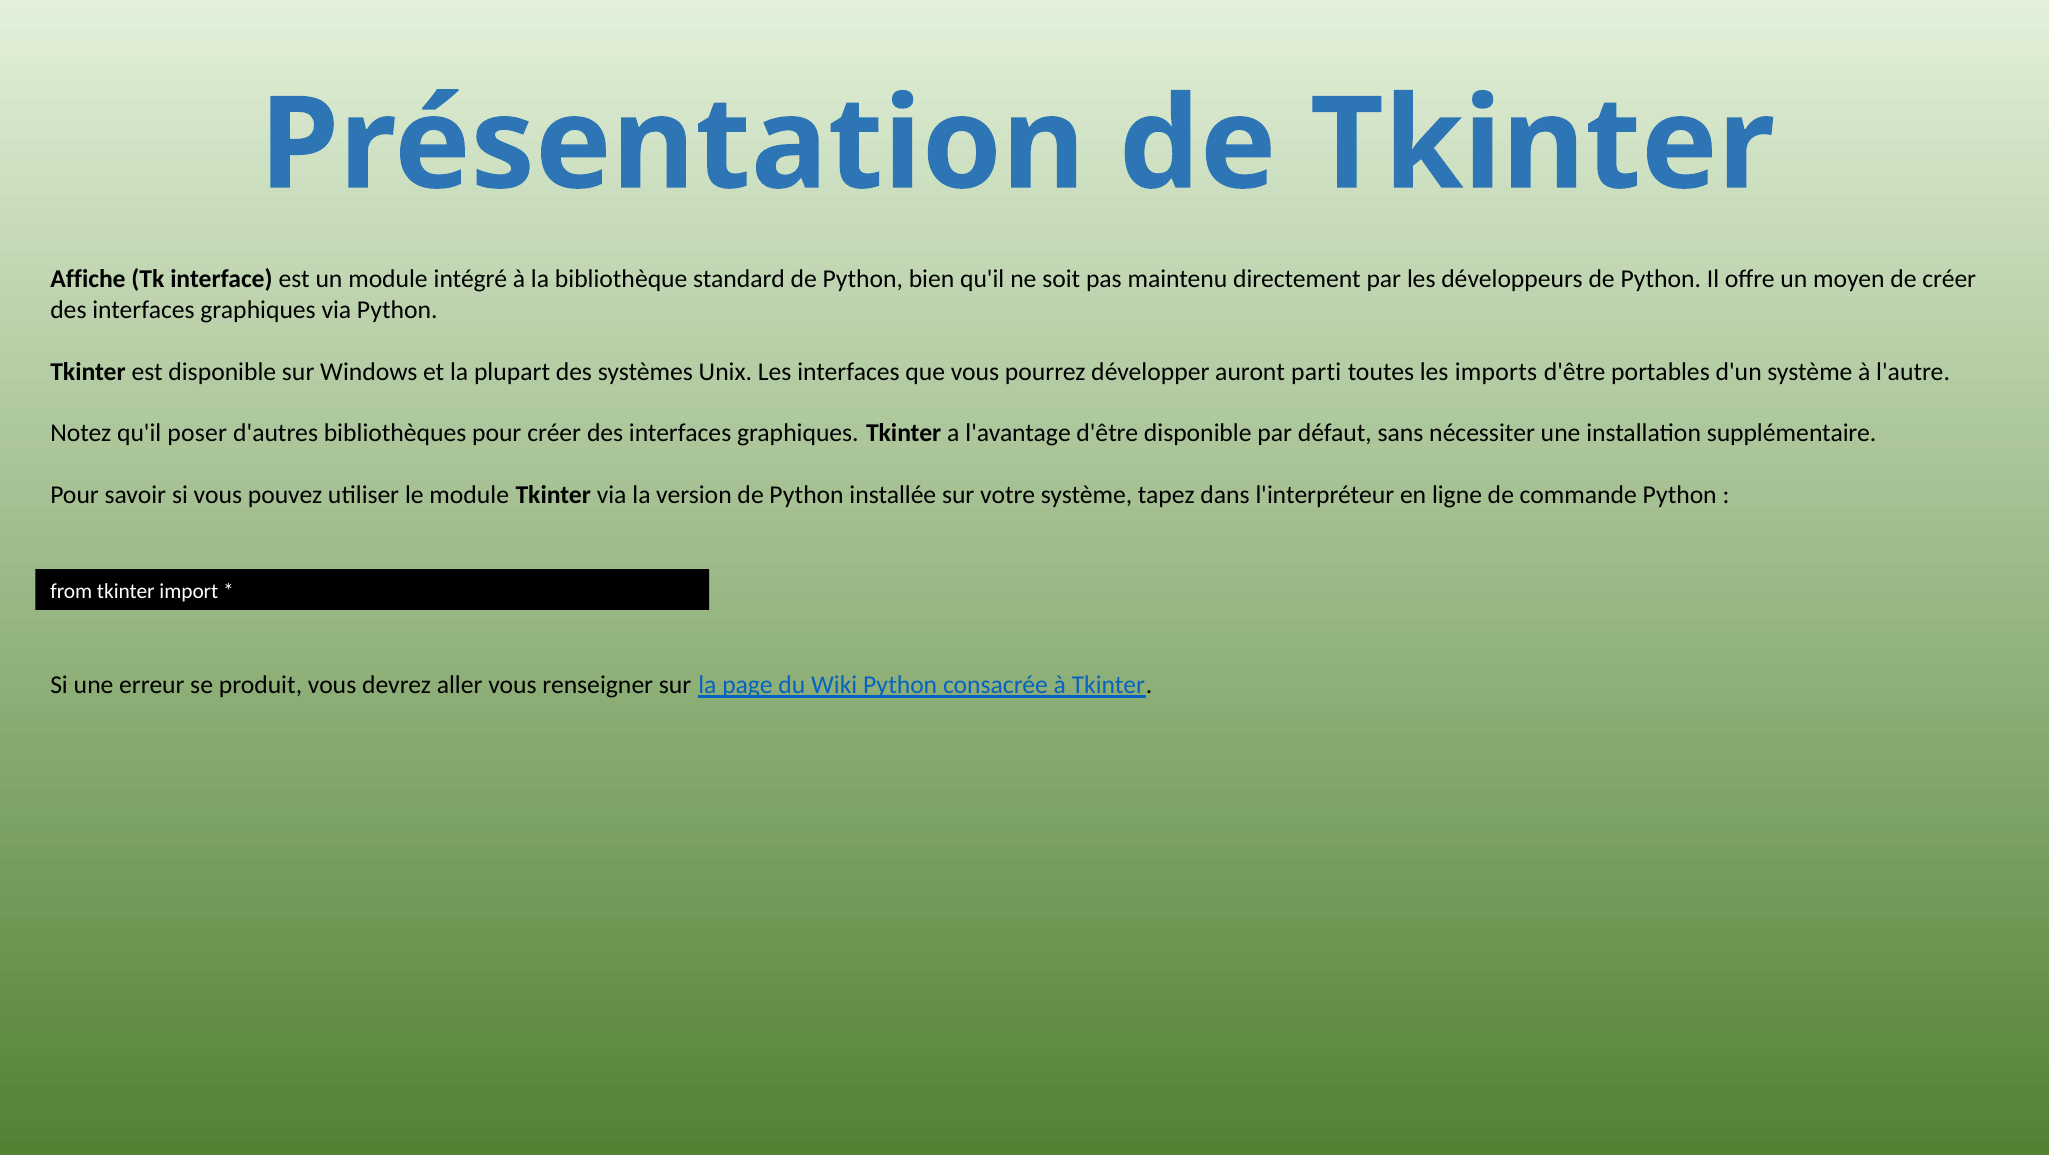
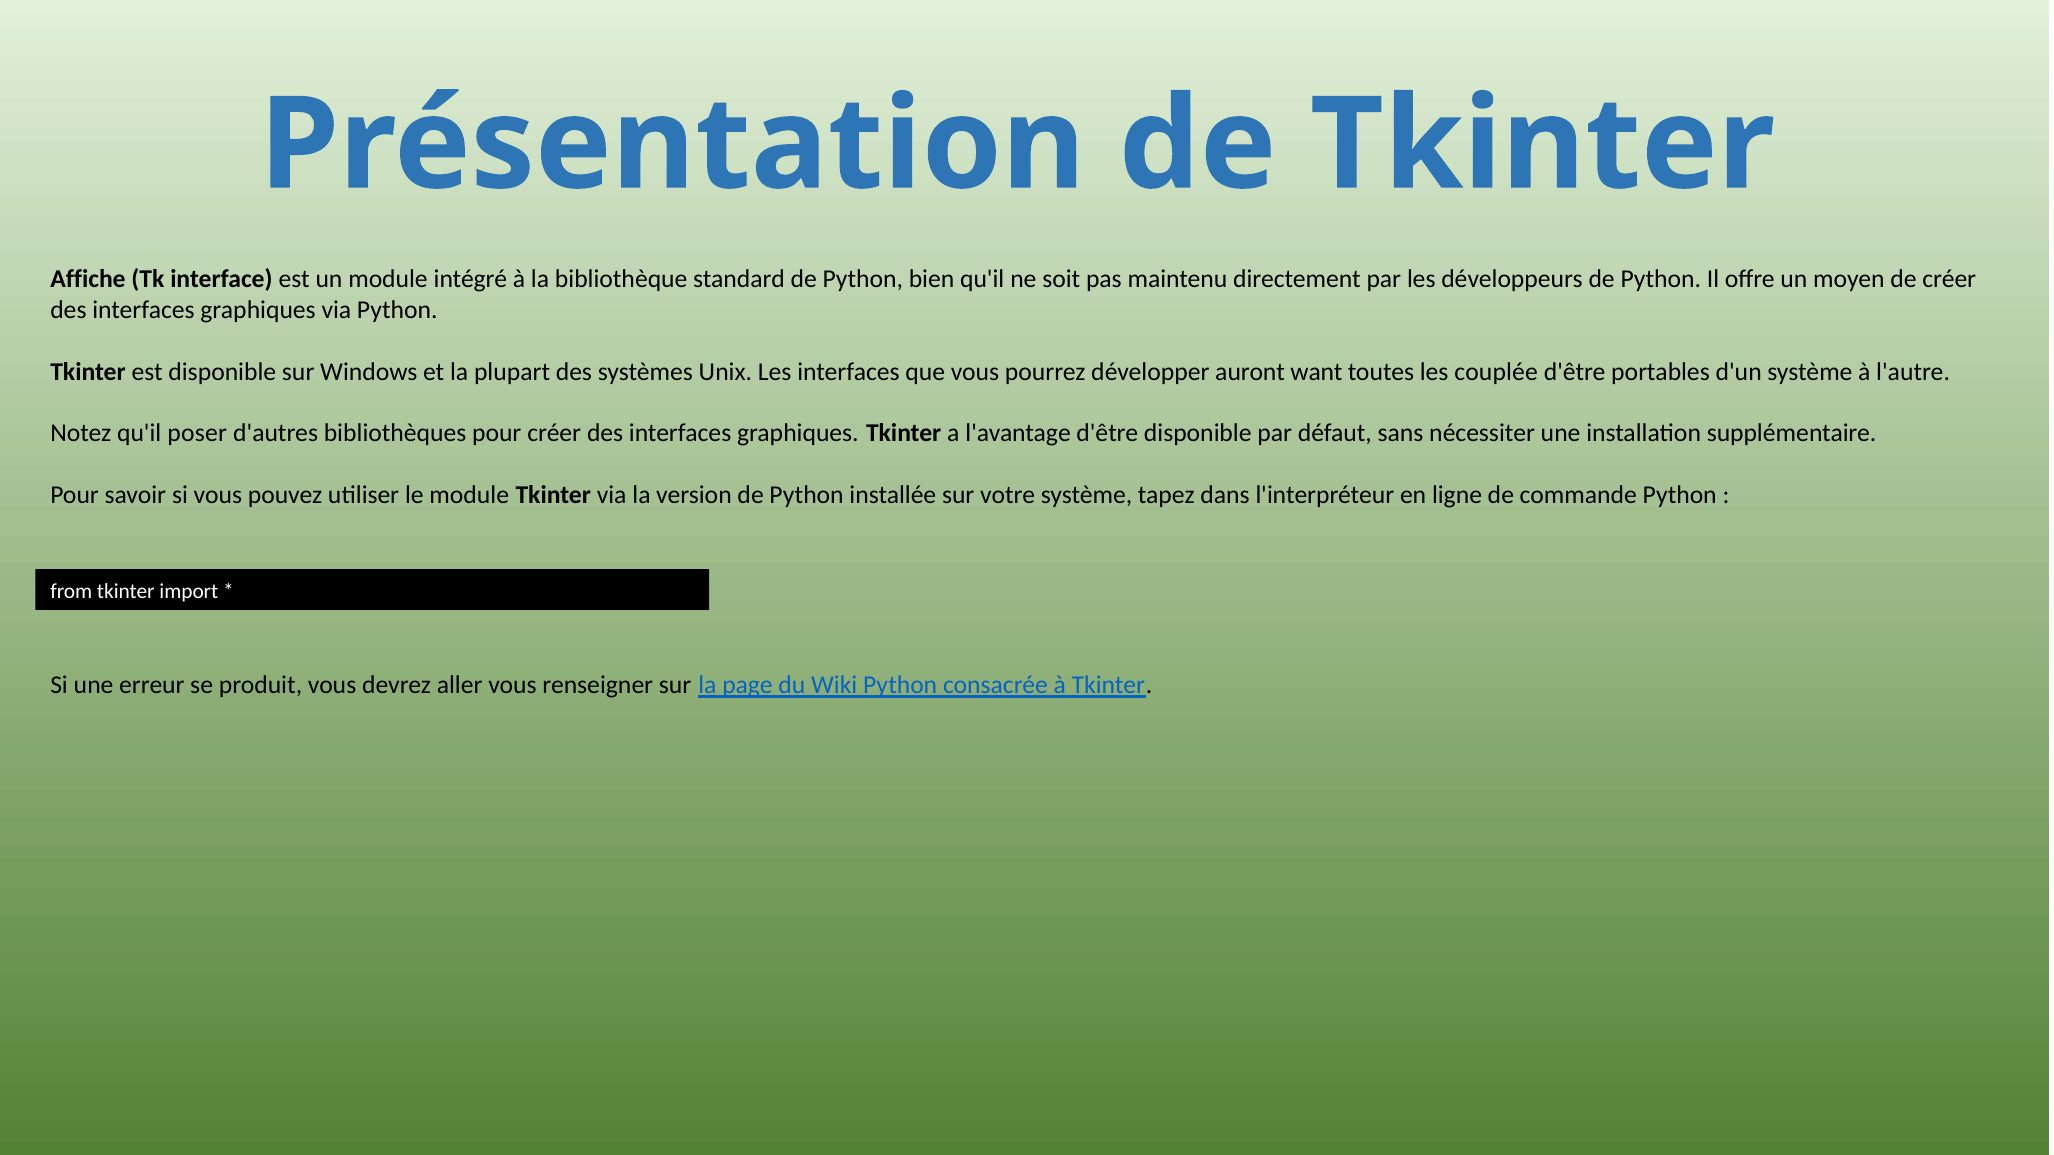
parti: parti -> want
imports: imports -> couplée
